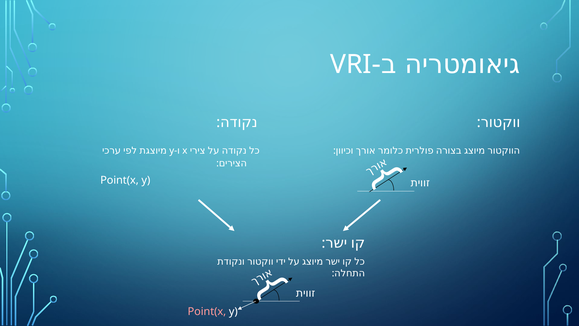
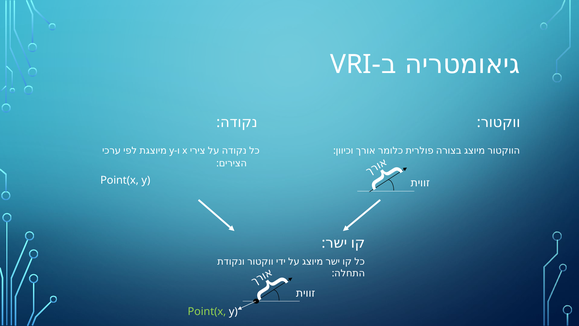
Point(x at (207, 311) colour: pink -> light green
